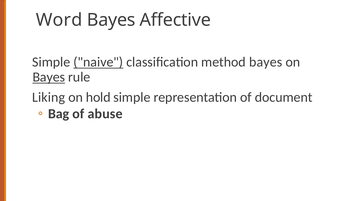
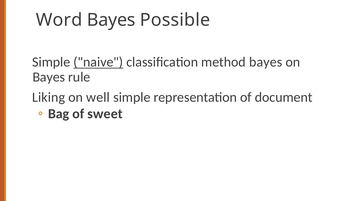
Affective: Affective -> Possible
Bayes at (49, 77) underline: present -> none
hold: hold -> well
abuse: abuse -> sweet
